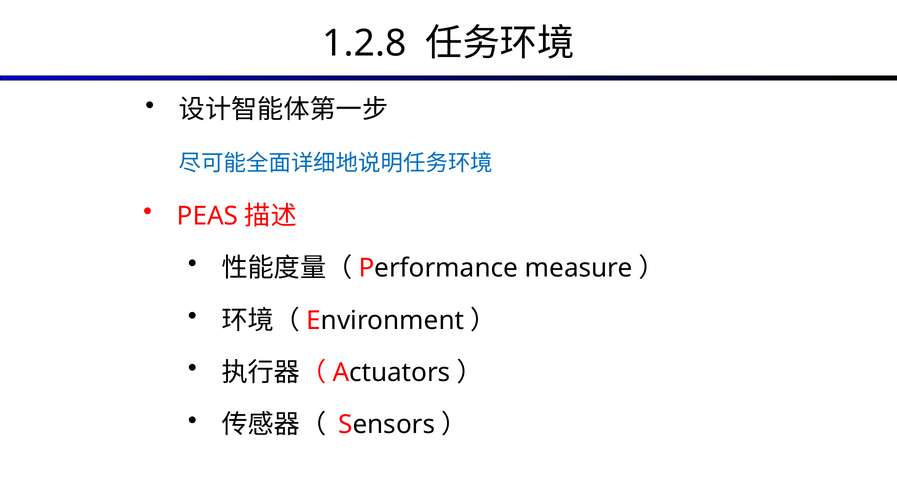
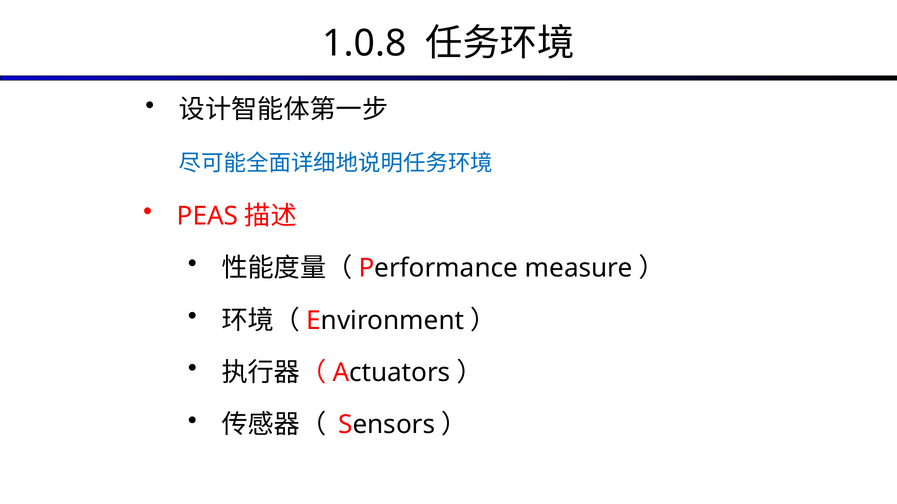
1.2.8: 1.2.8 -> 1.0.8
